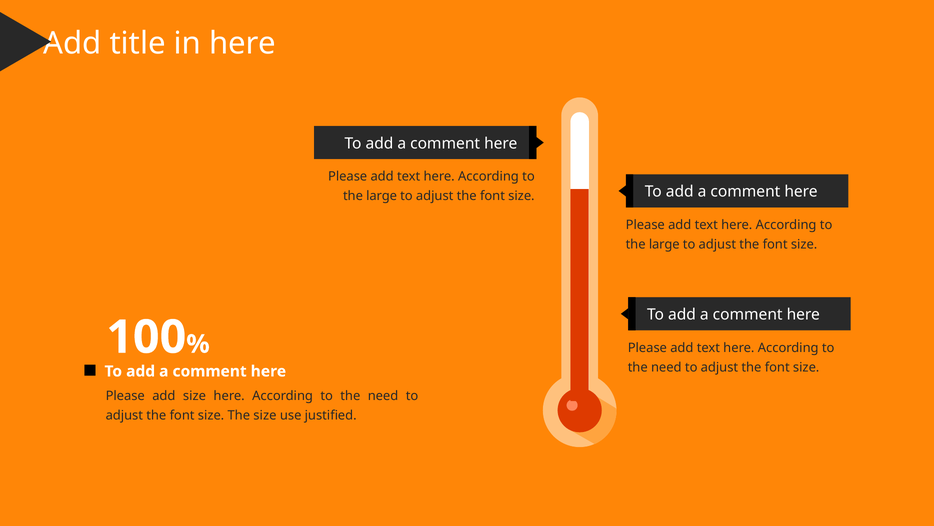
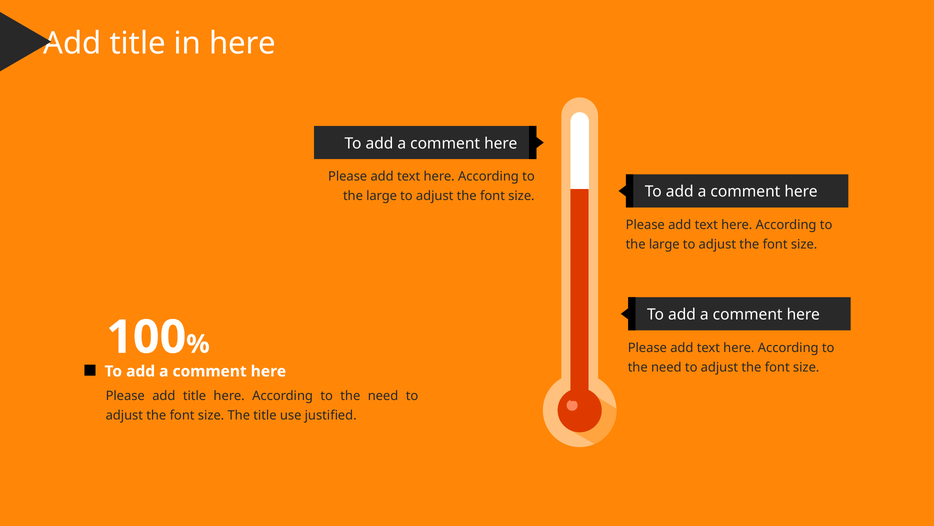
Please add size: size -> title
The size: size -> title
